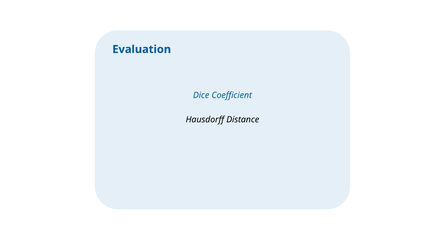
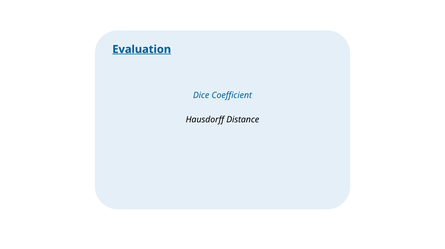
Evaluation underline: none -> present
